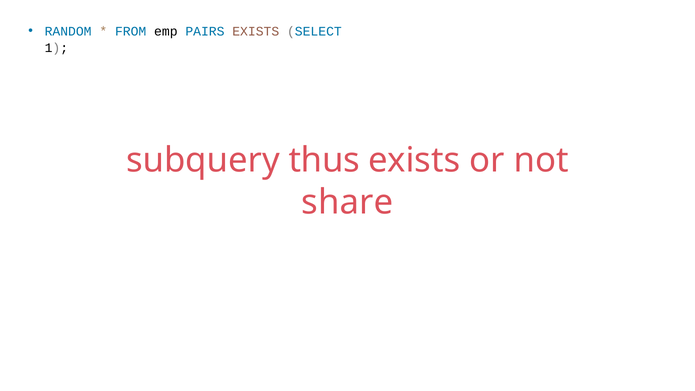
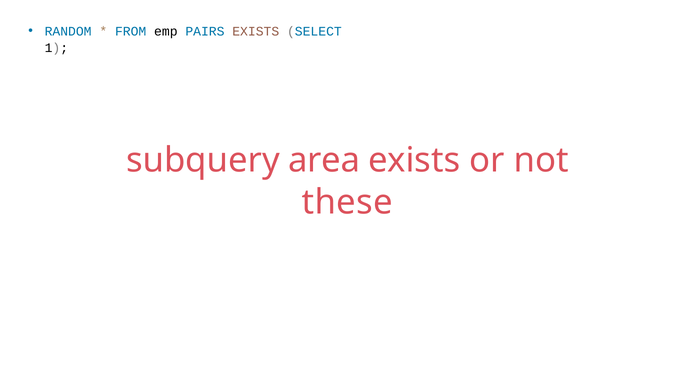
thus: thus -> area
share: share -> these
